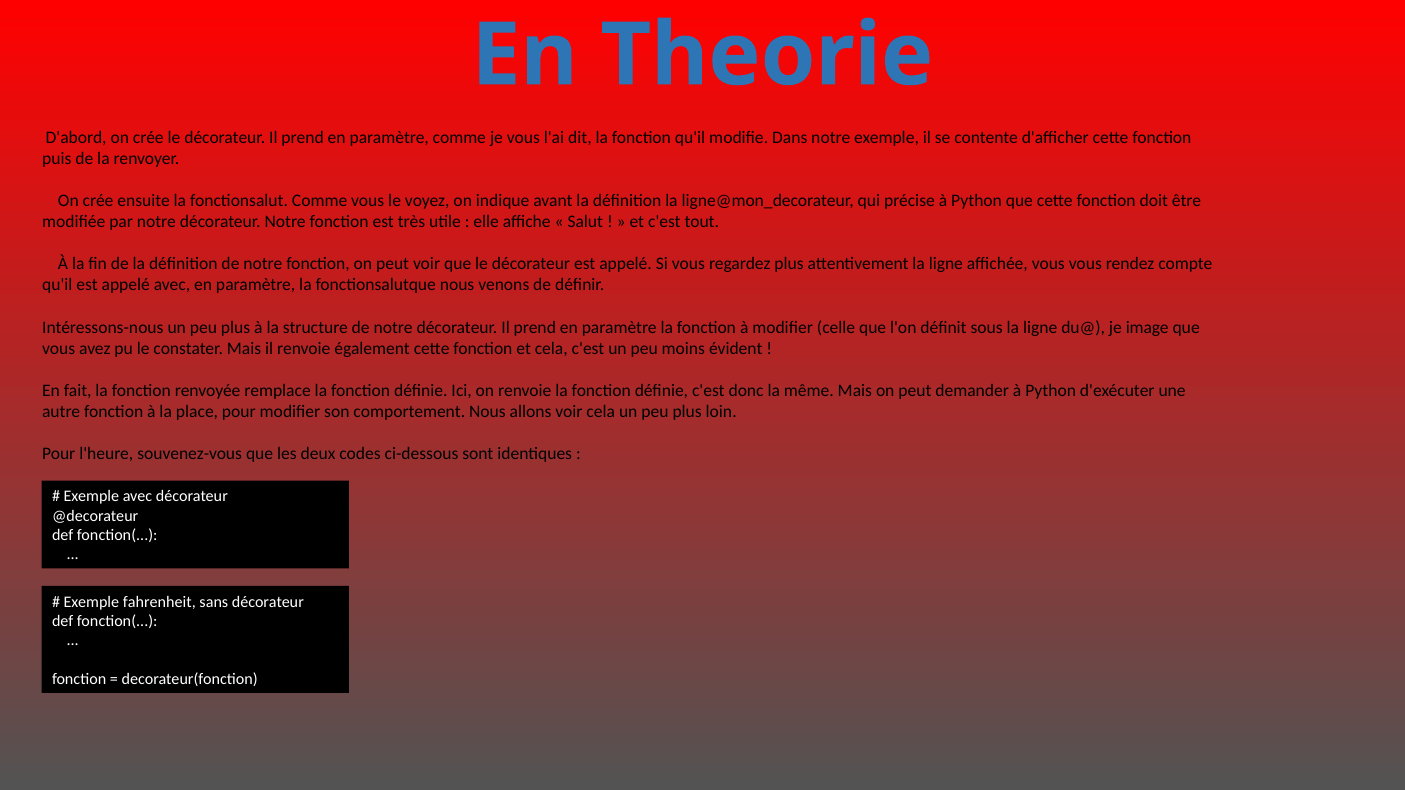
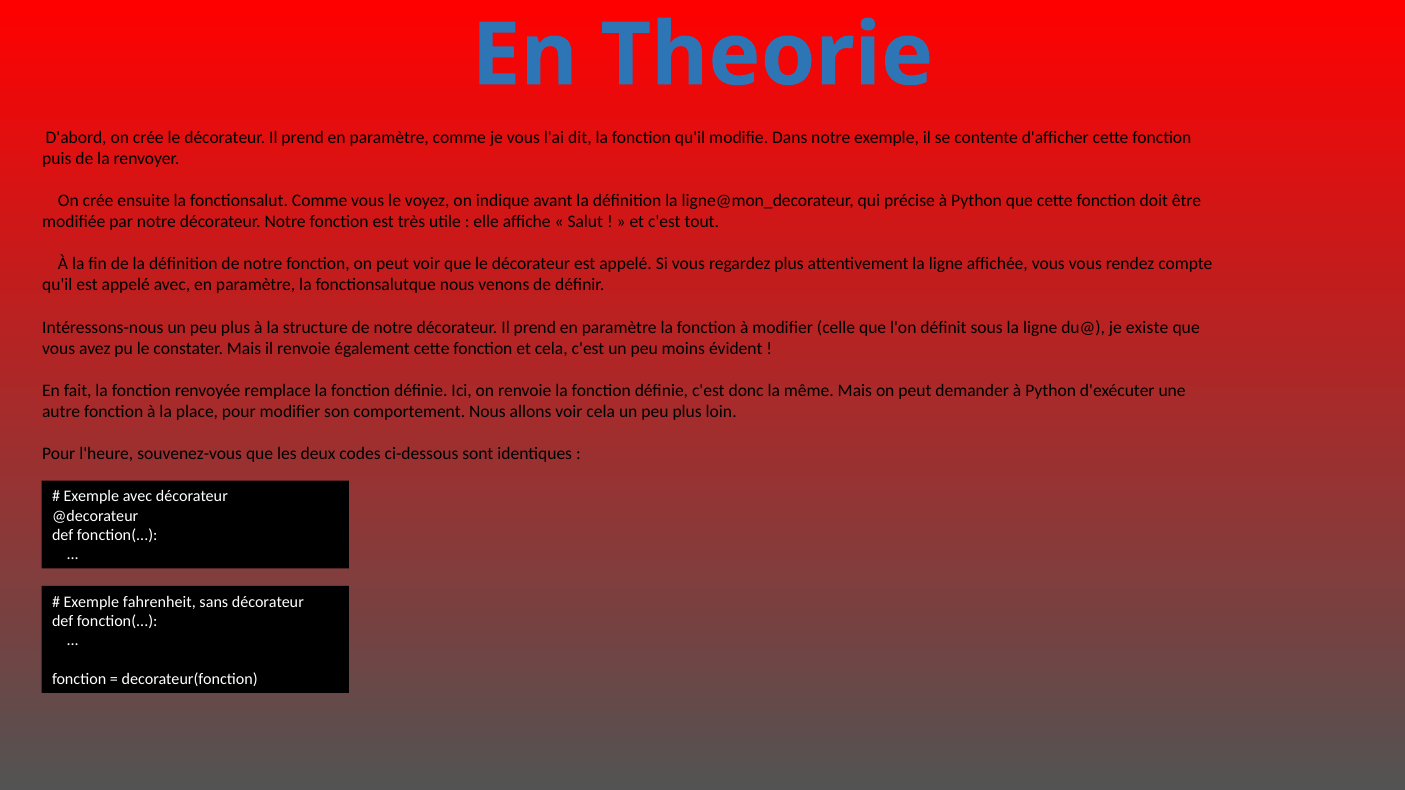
image: image -> existe
